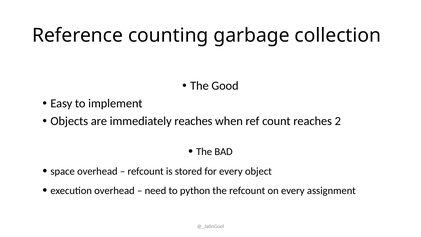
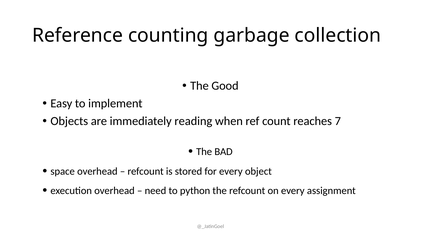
immediately reaches: reaches -> reading
2: 2 -> 7
